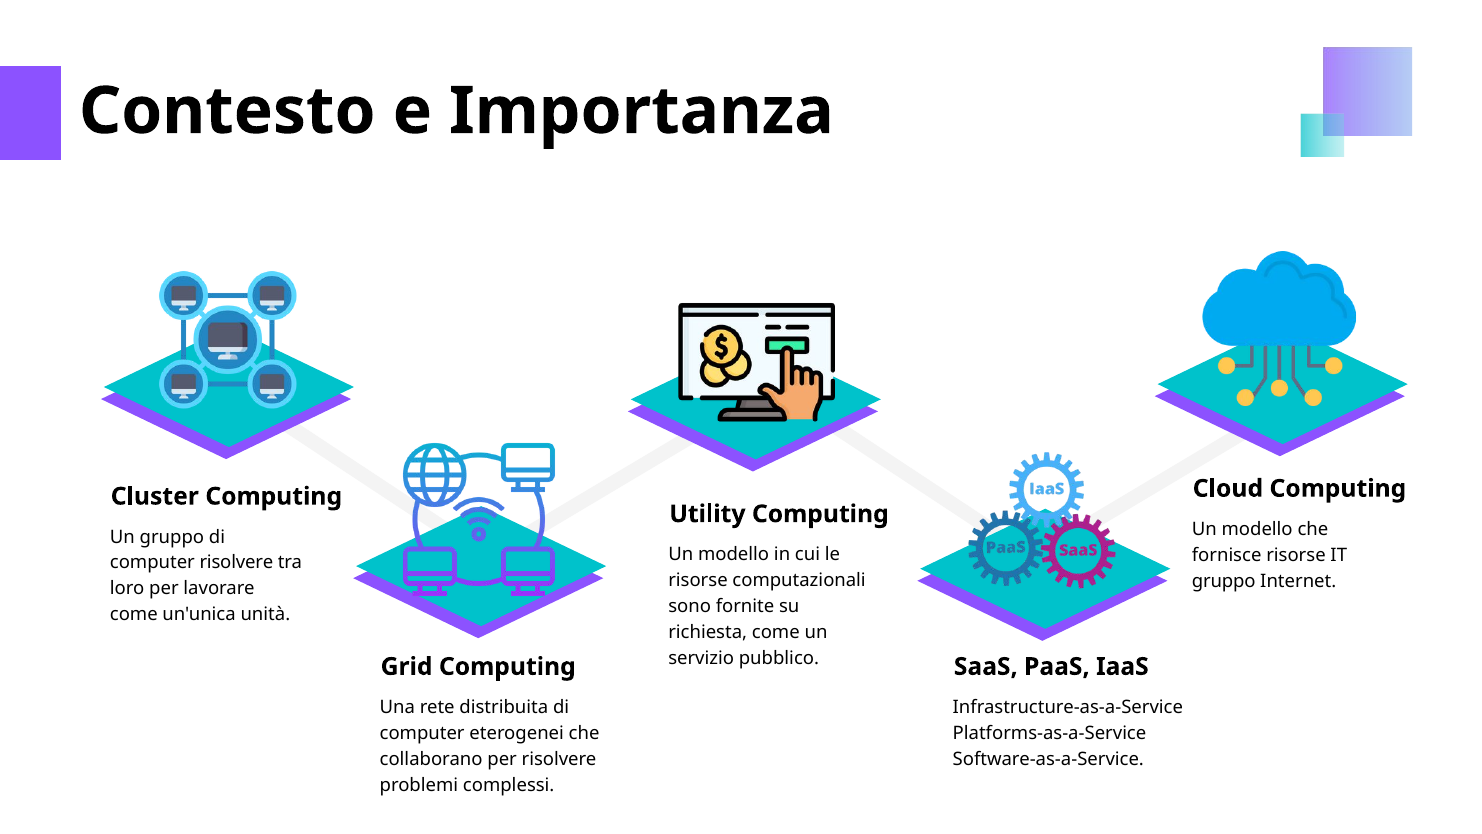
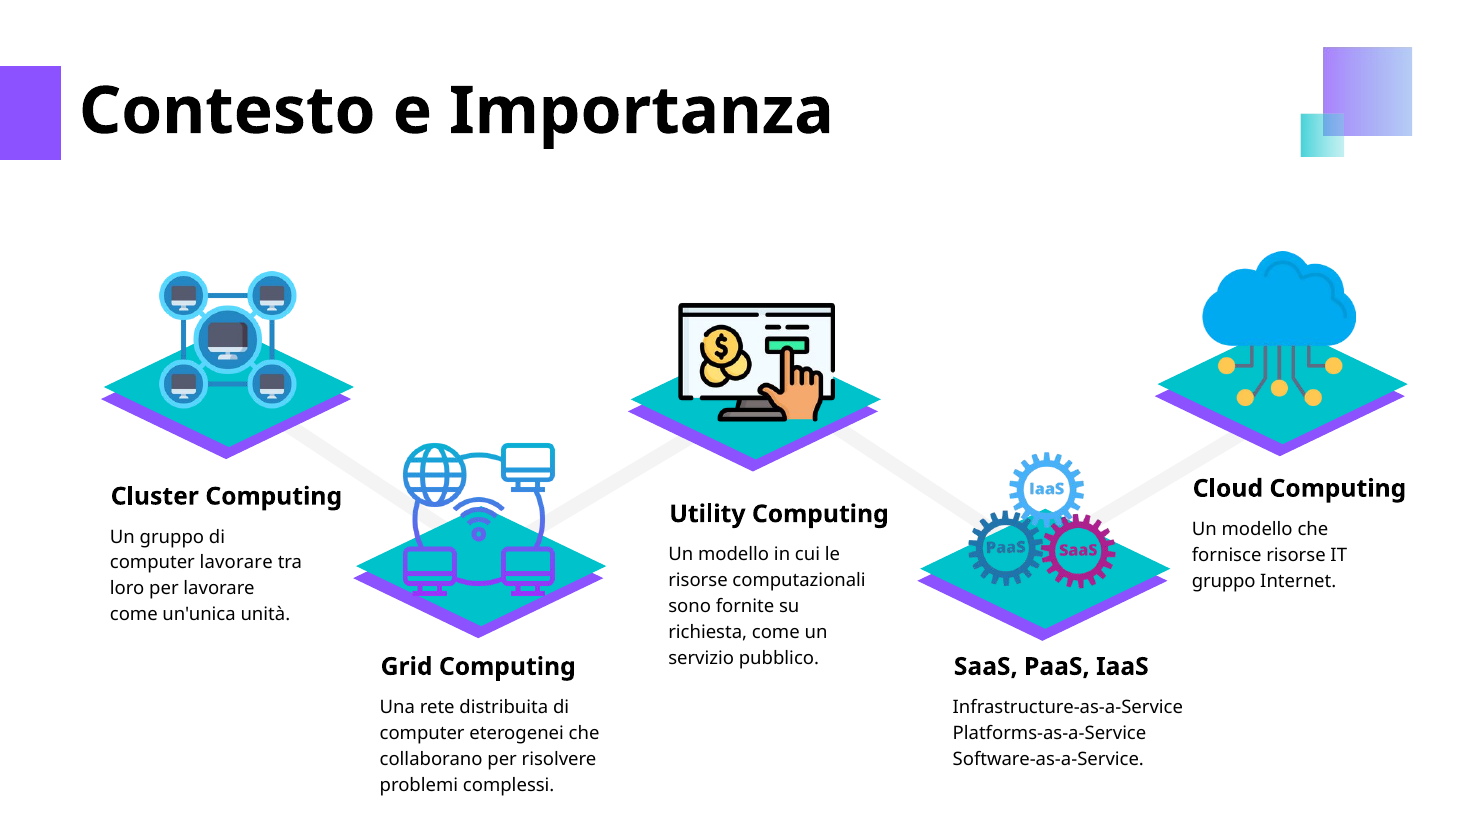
computer risolvere: risolvere -> lavorare
